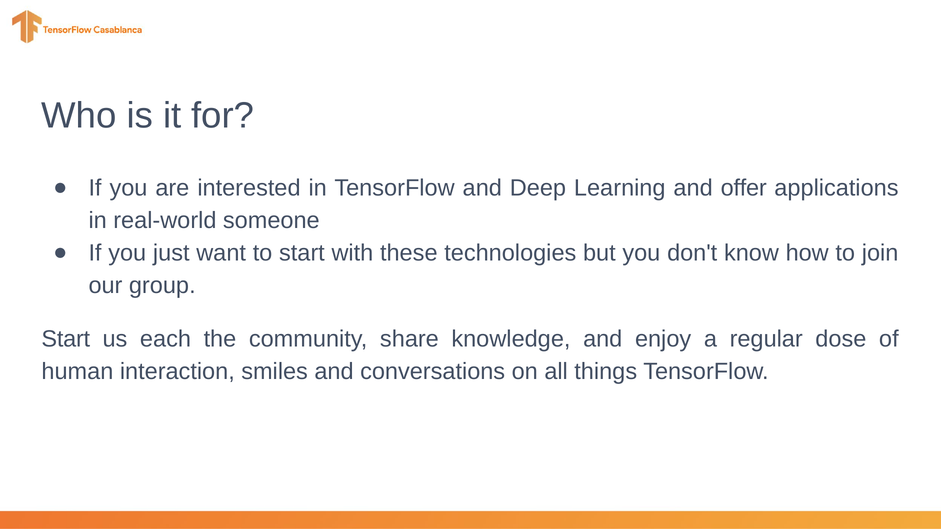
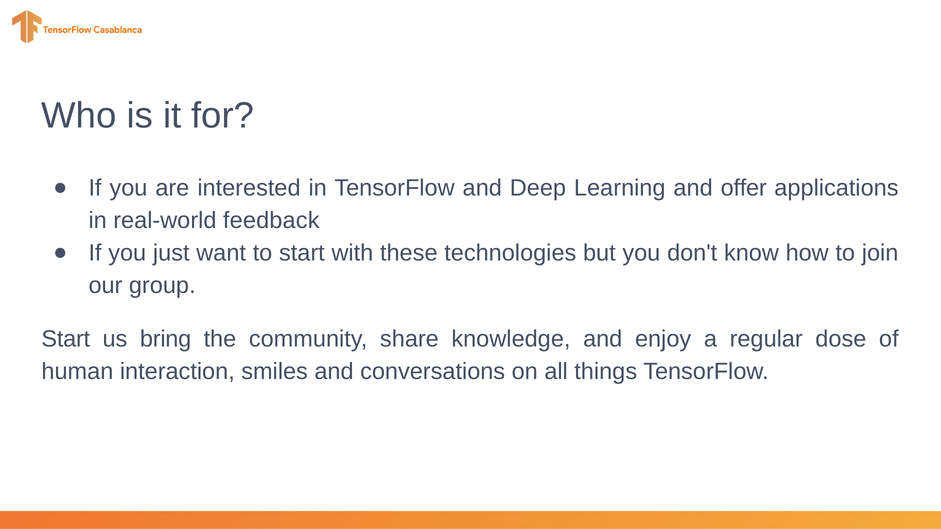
someone: someone -> feedback
each: each -> bring
